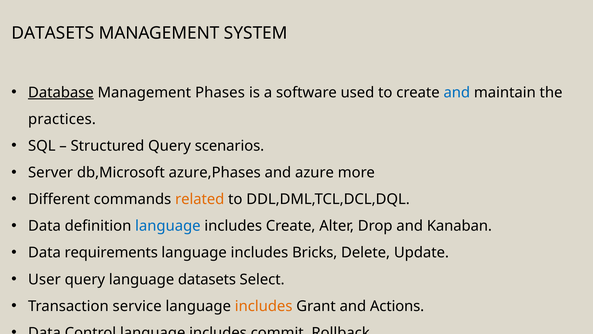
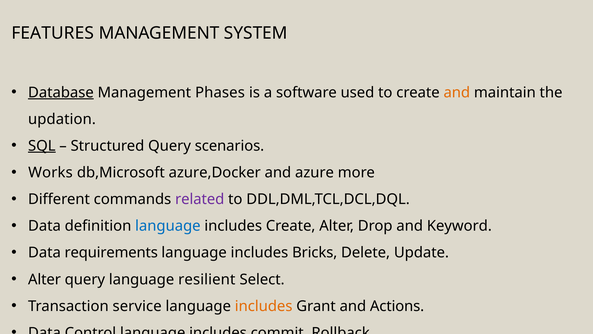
DATASETS at (53, 33): DATASETS -> FEATURES
and at (457, 92) colour: blue -> orange
practices: practices -> updation
SQL underline: none -> present
Server: Server -> Works
azure,Phases: azure,Phases -> azure,Docker
related colour: orange -> purple
Kanaban: Kanaban -> Keyword
User at (44, 279): User -> Alter
language datasets: datasets -> resilient
